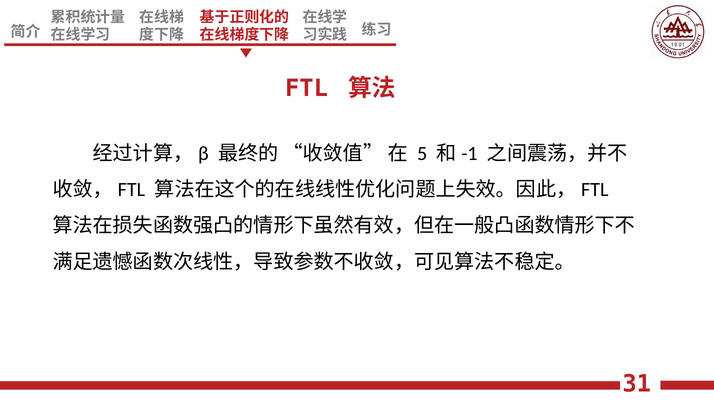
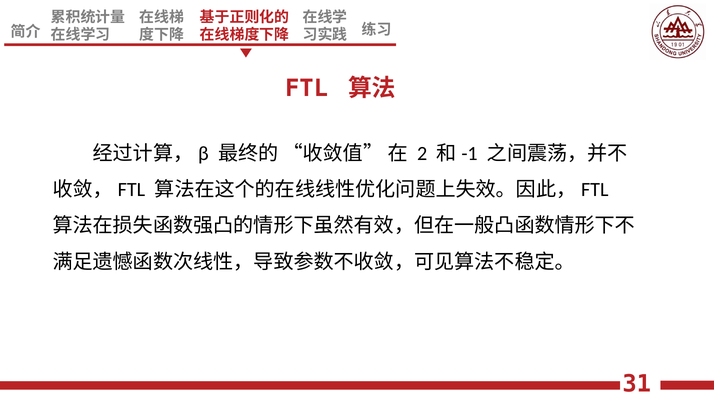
5: 5 -> 2
